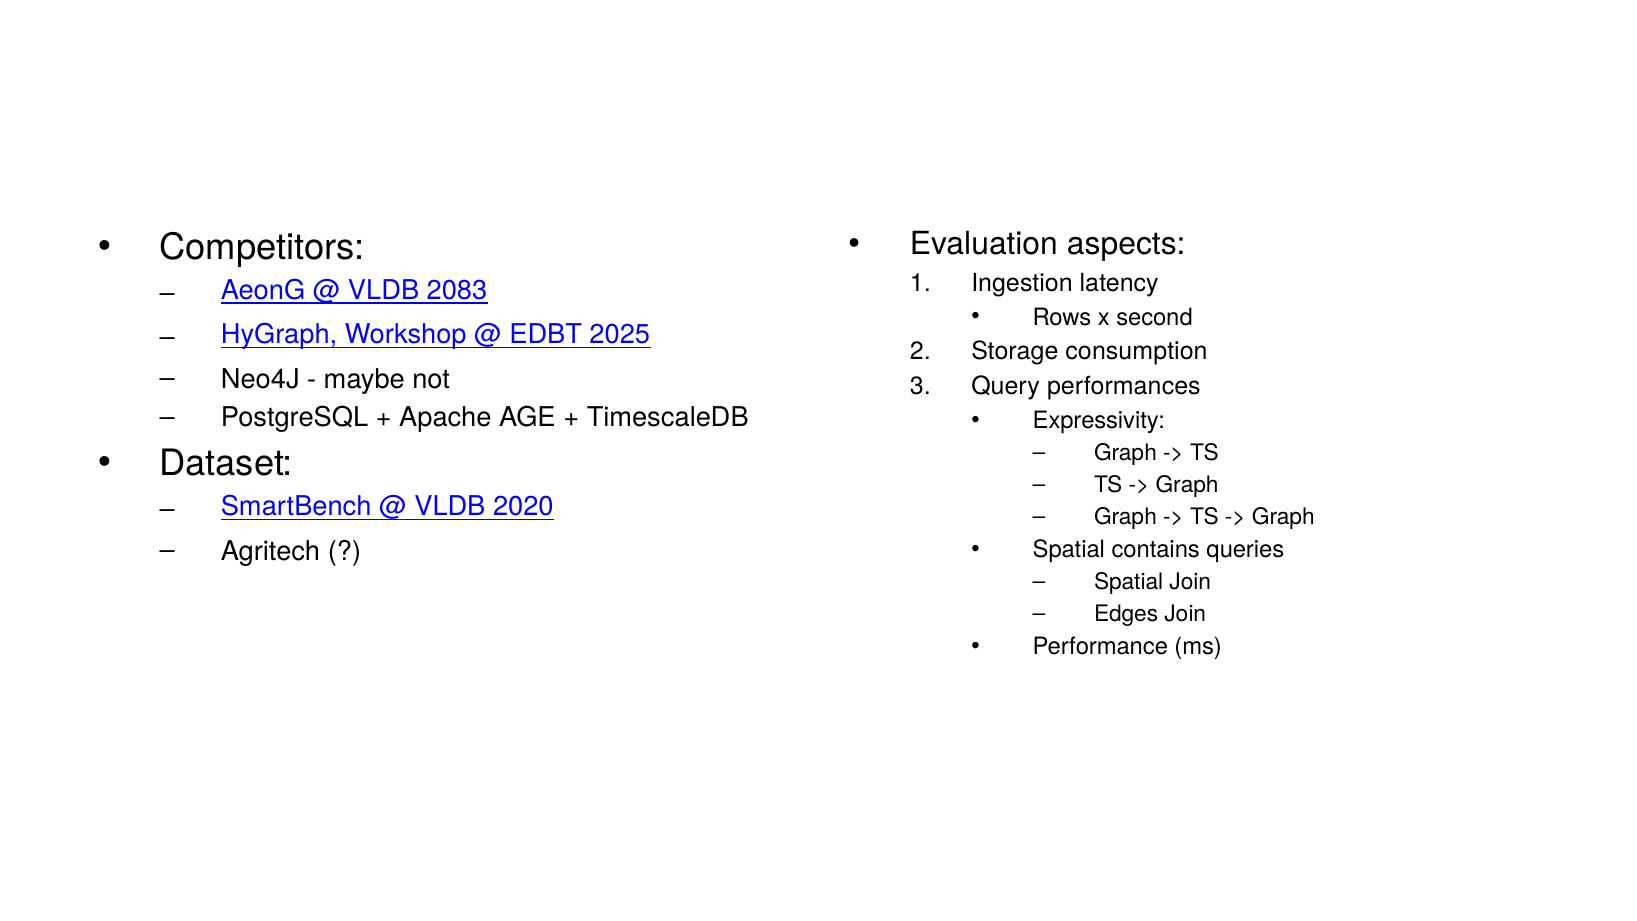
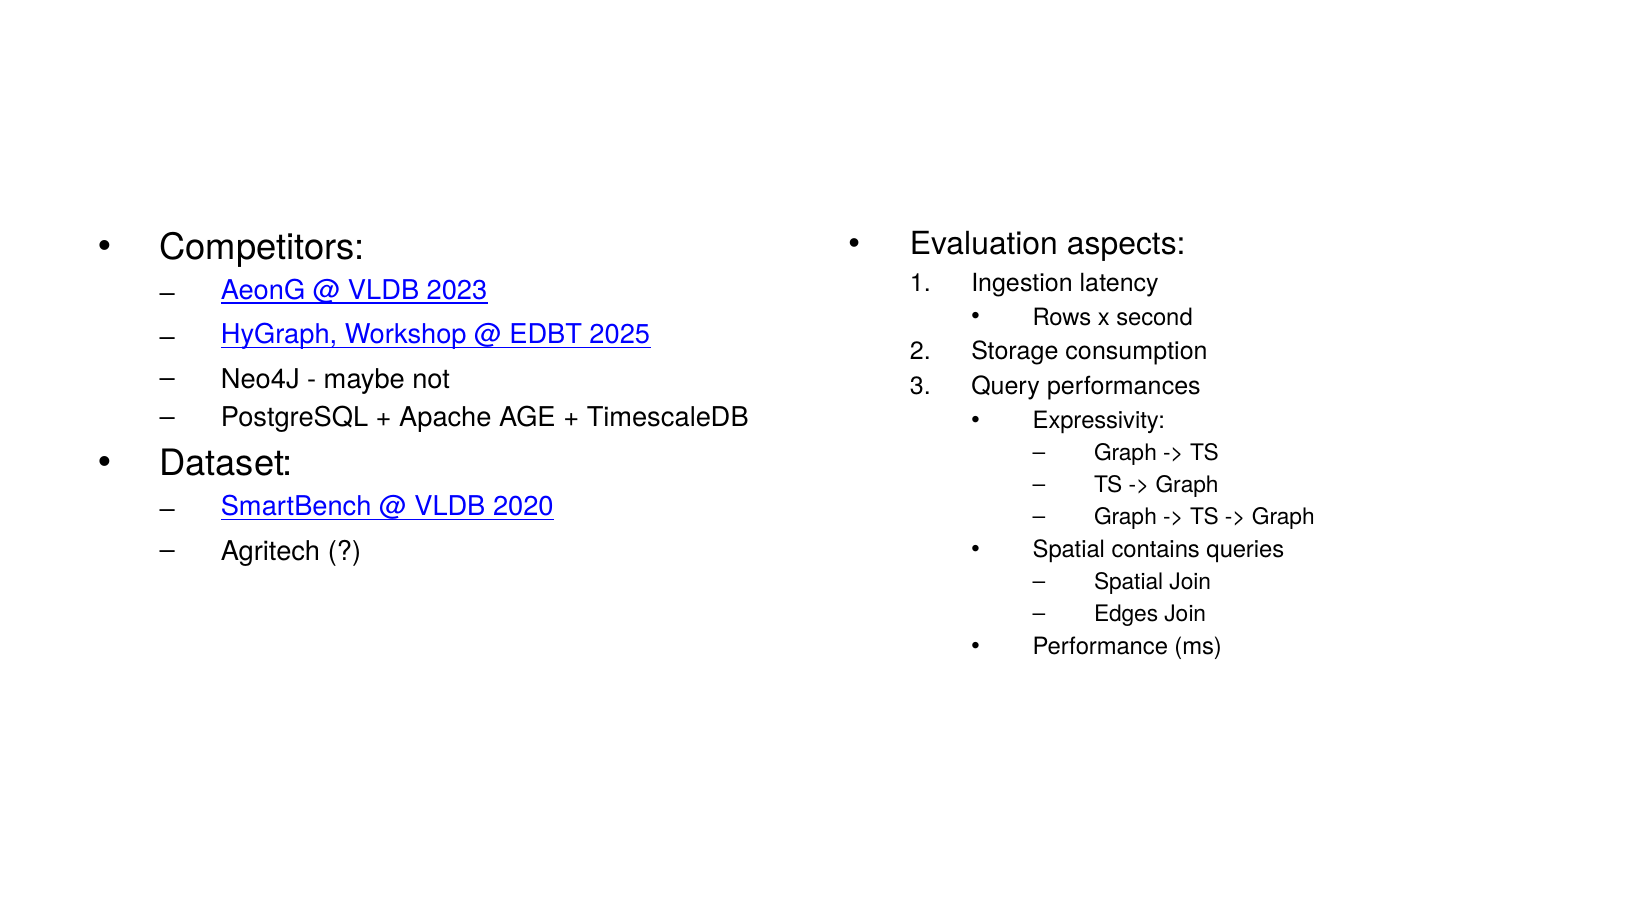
2083: 2083 -> 2023
